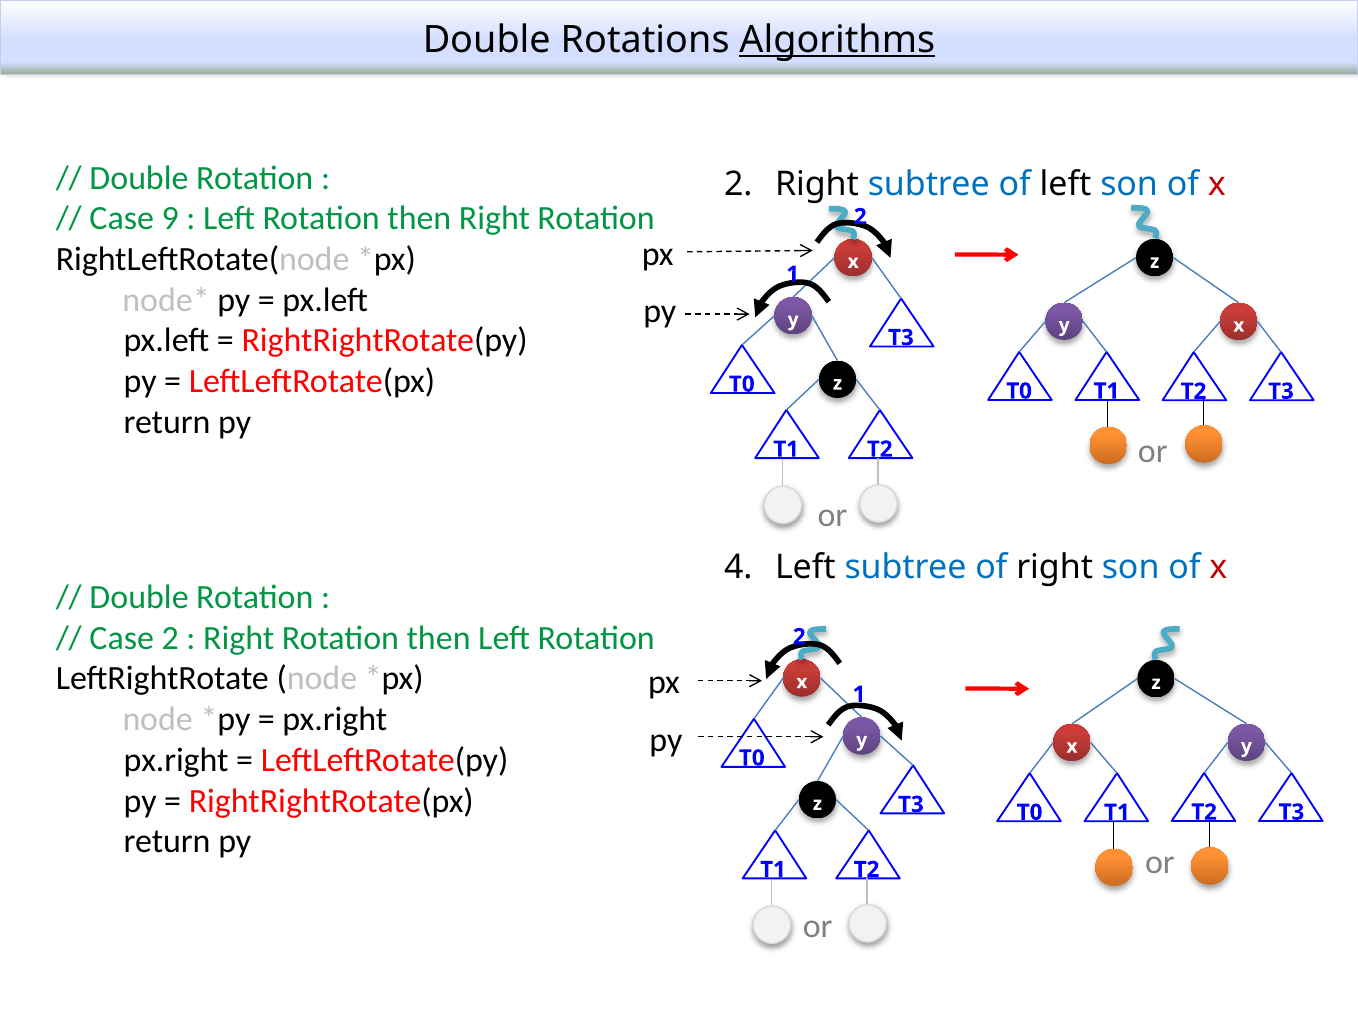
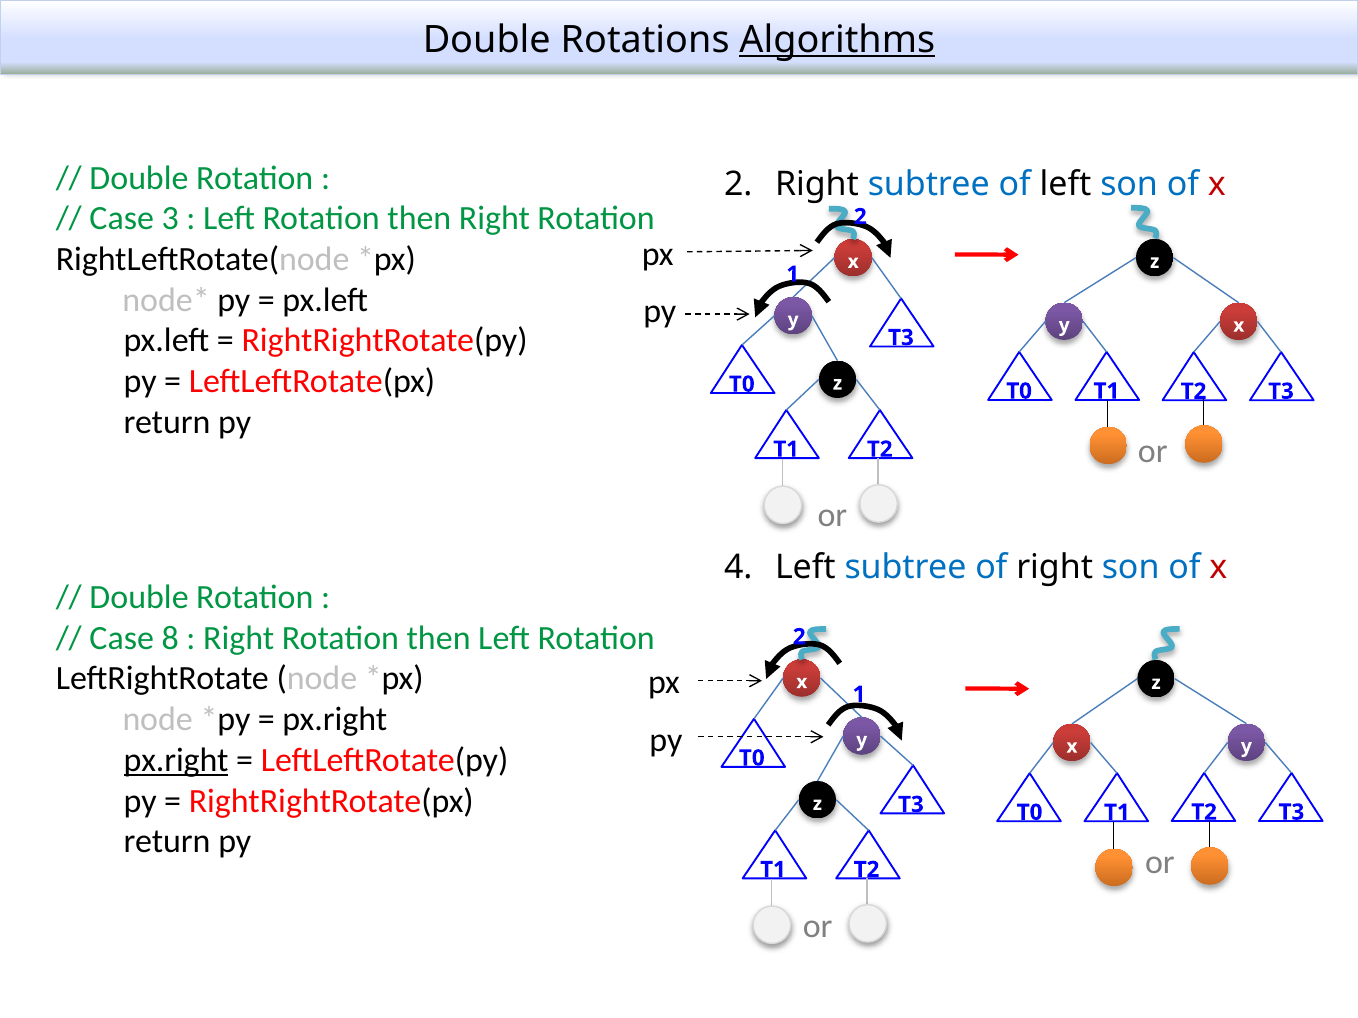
9: 9 -> 3
Case 2: 2 -> 8
px.right at (176, 761) underline: none -> present
